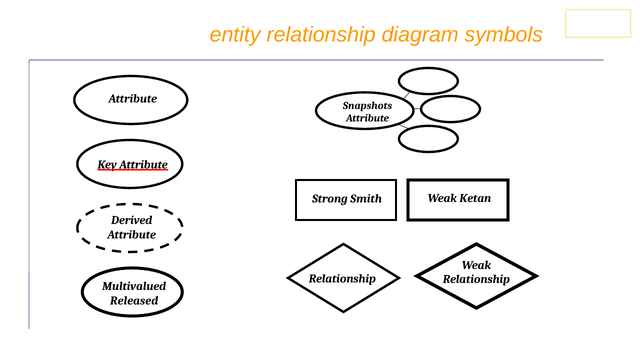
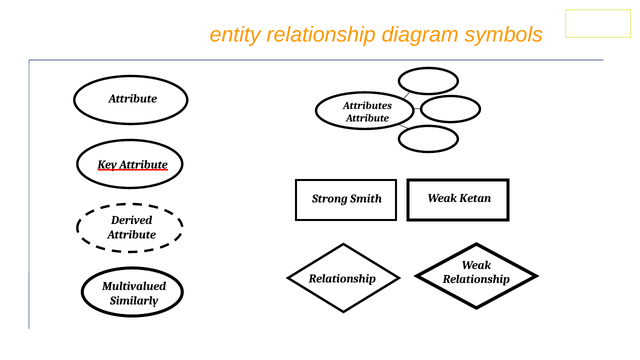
Snapshots: Snapshots -> Attributes
Released: Released -> Similarly
